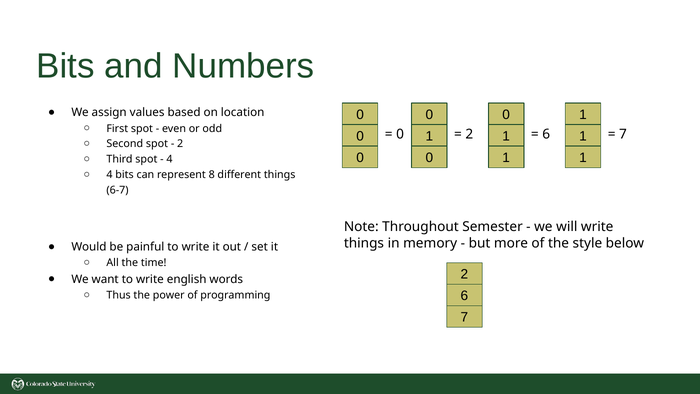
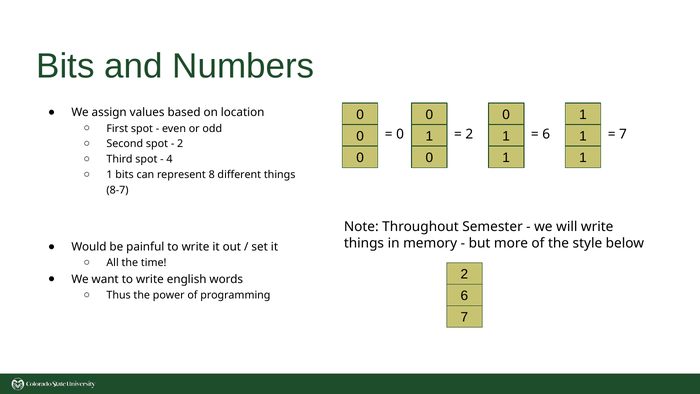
4 at (110, 175): 4 -> 1
6-7: 6-7 -> 8-7
